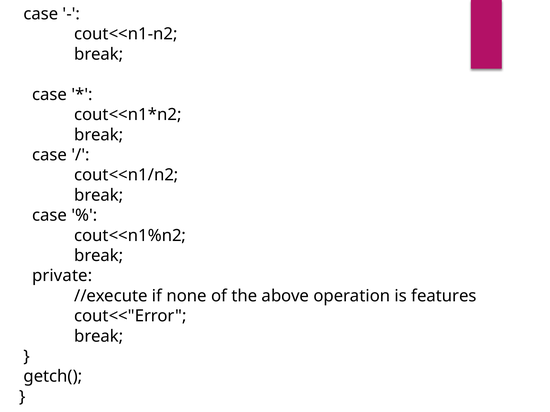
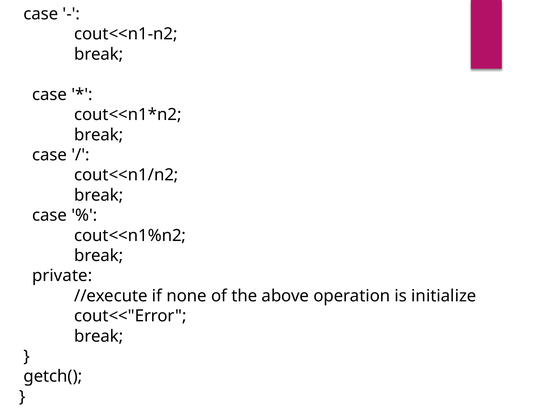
features: features -> initialize
